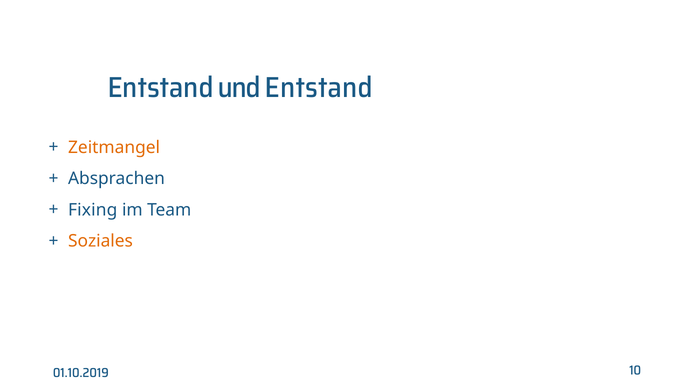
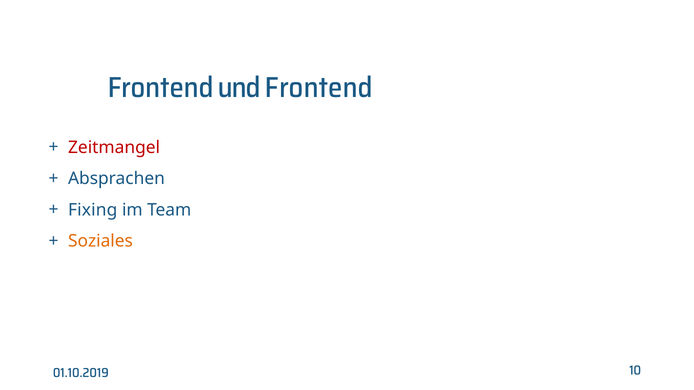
Entstand at (161, 88): Entstand -> Frontend
und Entstand: Entstand -> Frontend
Zeitmangel colour: orange -> red
